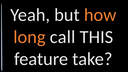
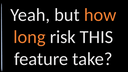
call: call -> risk
